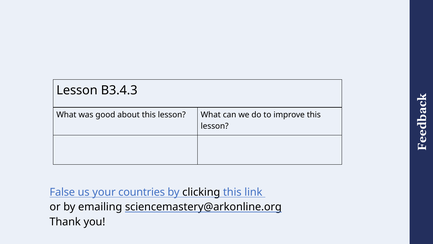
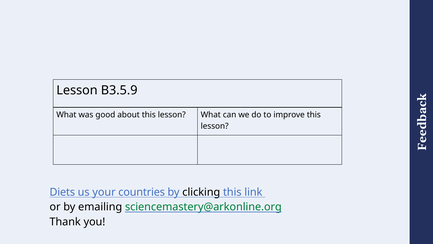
B3.4.3: B3.4.3 -> B3.5.9
False: False -> Diets
sciencemastery@arkonline.org colour: black -> green
